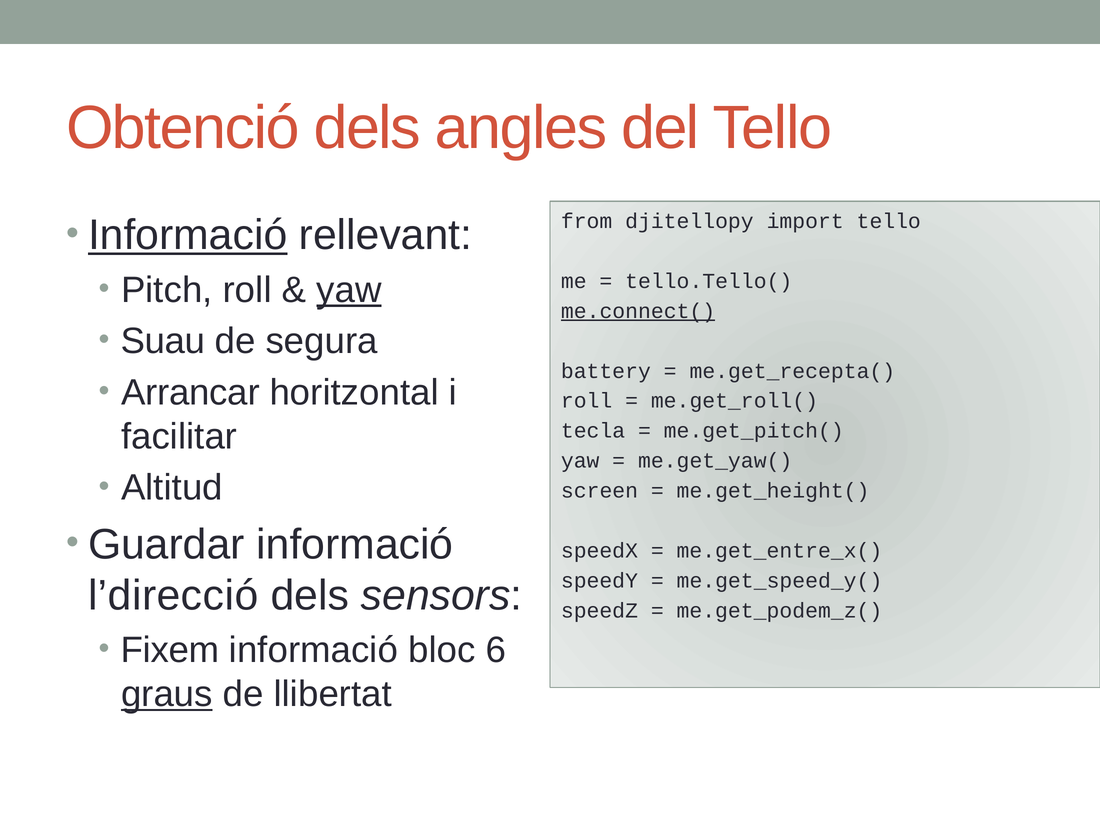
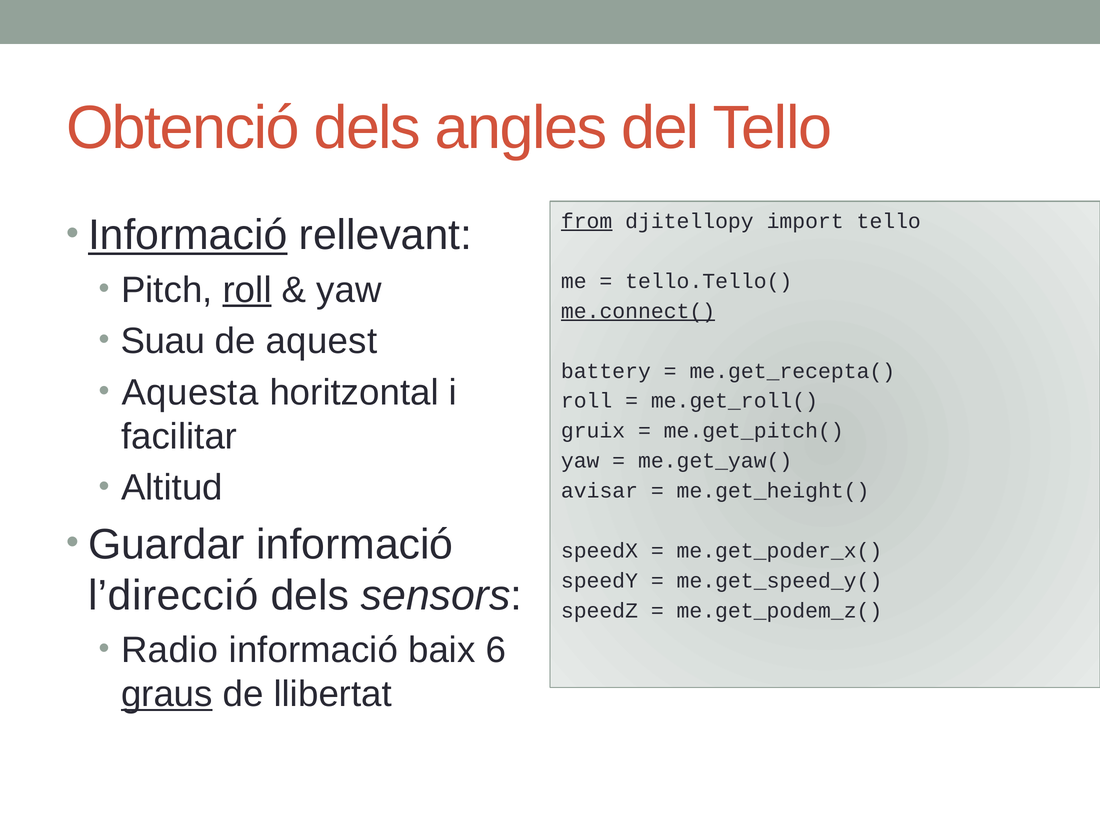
from underline: none -> present
roll at (247, 290) underline: none -> present
yaw at (349, 290) underline: present -> none
segura: segura -> aquest
Arrancar: Arrancar -> Aquesta
tecla: tecla -> gruix
screen: screen -> avisar
me.get_entre_x(: me.get_entre_x( -> me.get_poder_x(
Fixem: Fixem -> Radio
bloc: bloc -> baix
